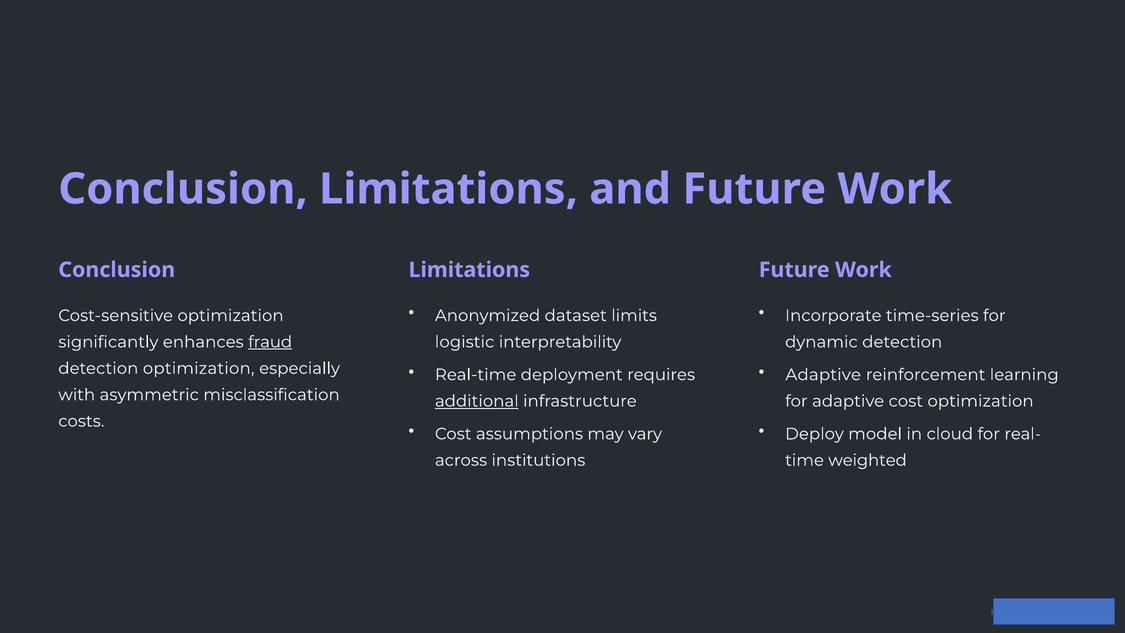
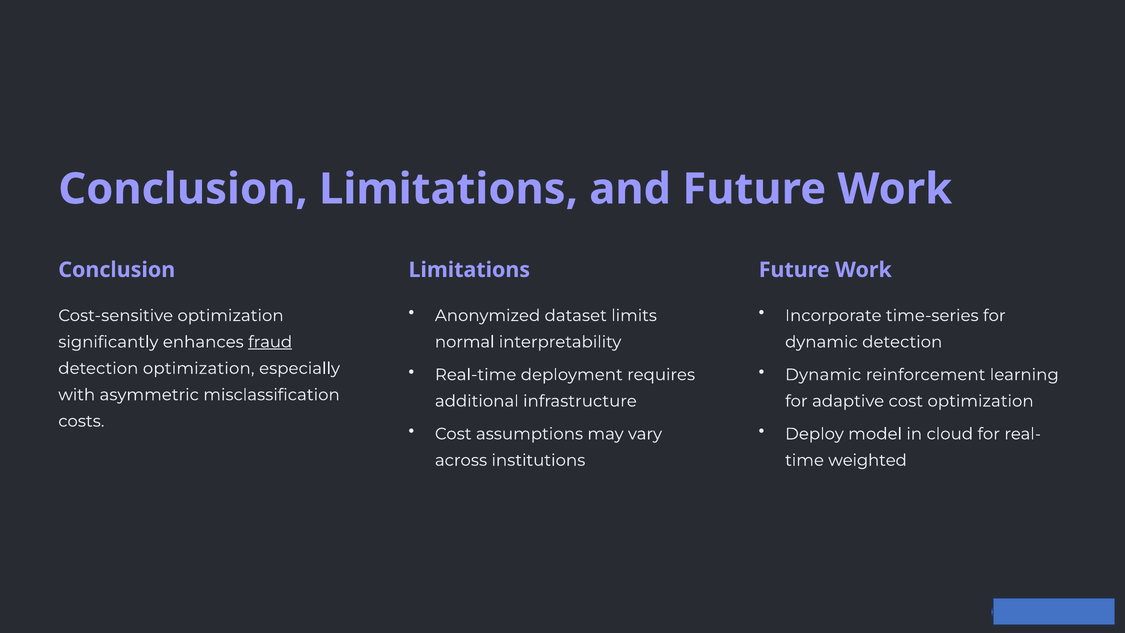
logistic: logistic -> normal
Adaptive at (823, 375): Adaptive -> Dynamic
additional underline: present -> none
